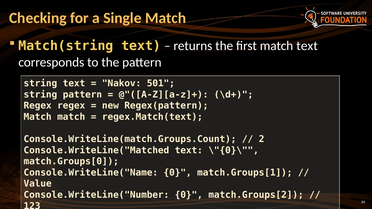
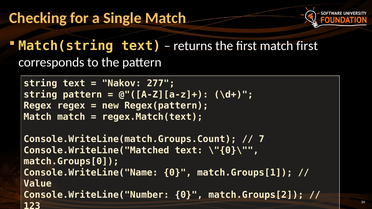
match text: text -> first
501: 501 -> 277
2: 2 -> 7
